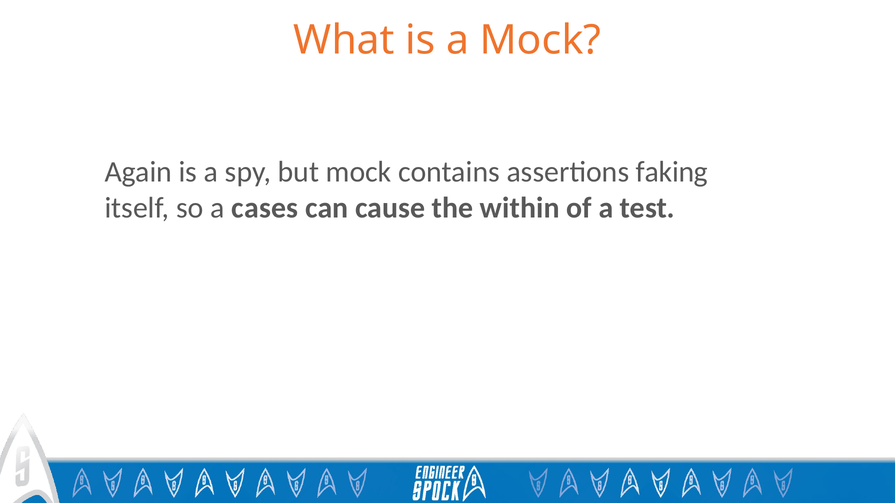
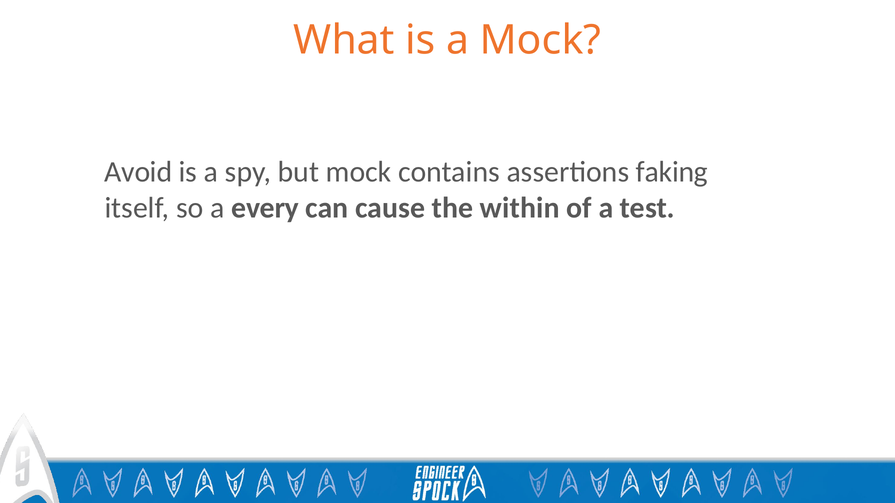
Again: Again -> Avoid
cases: cases -> every
